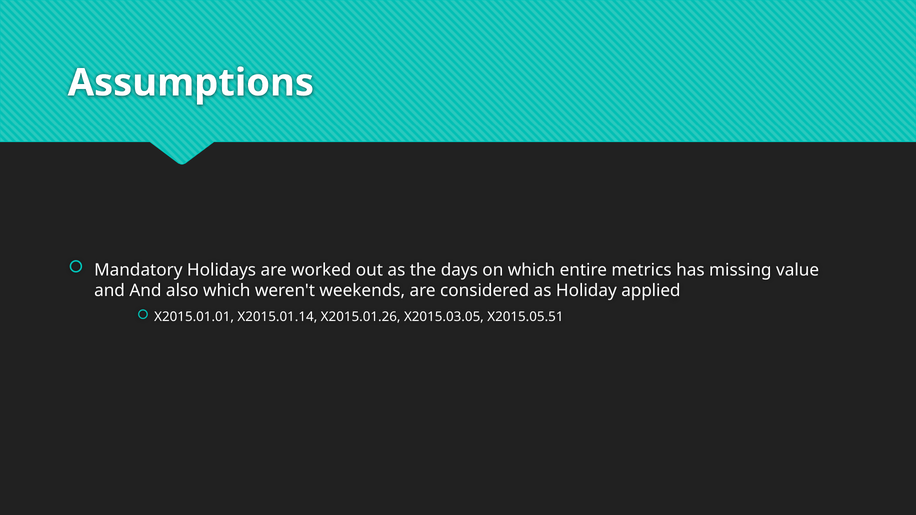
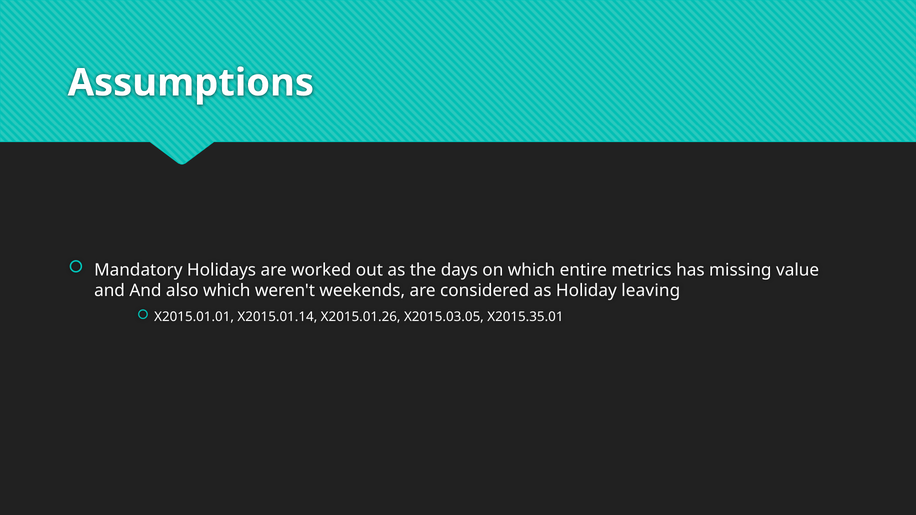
applied: applied -> leaving
X2015.05.51: X2015.05.51 -> X2015.35.01
